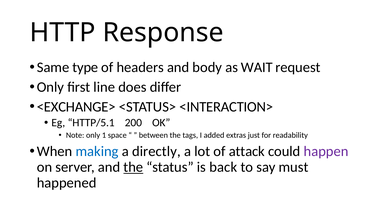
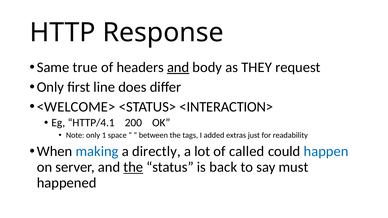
type: type -> true
and at (178, 67) underline: none -> present
WAIT: WAIT -> THEY
<EXCHANGE>: <EXCHANGE> -> <WELCOME>
HTTP/5.1: HTTP/5.1 -> HTTP/4.1
attack: attack -> called
happen colour: purple -> blue
